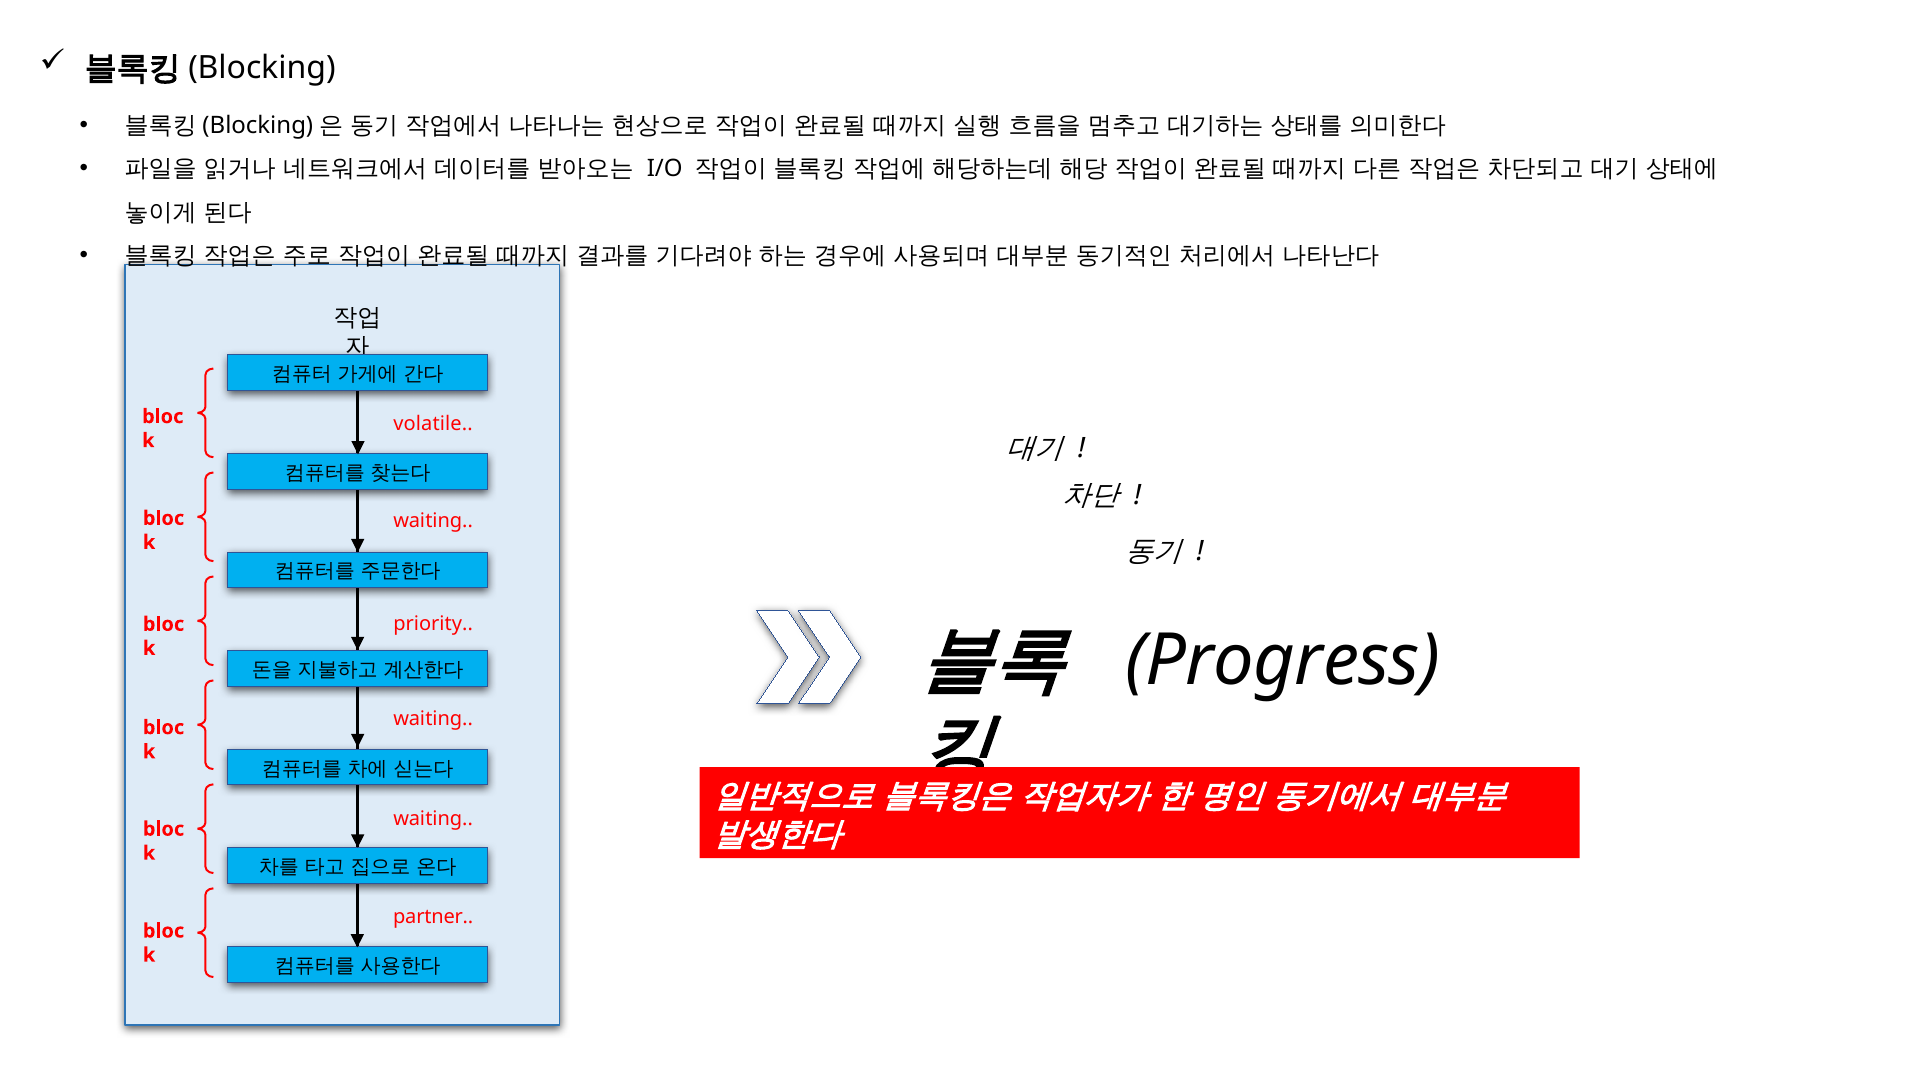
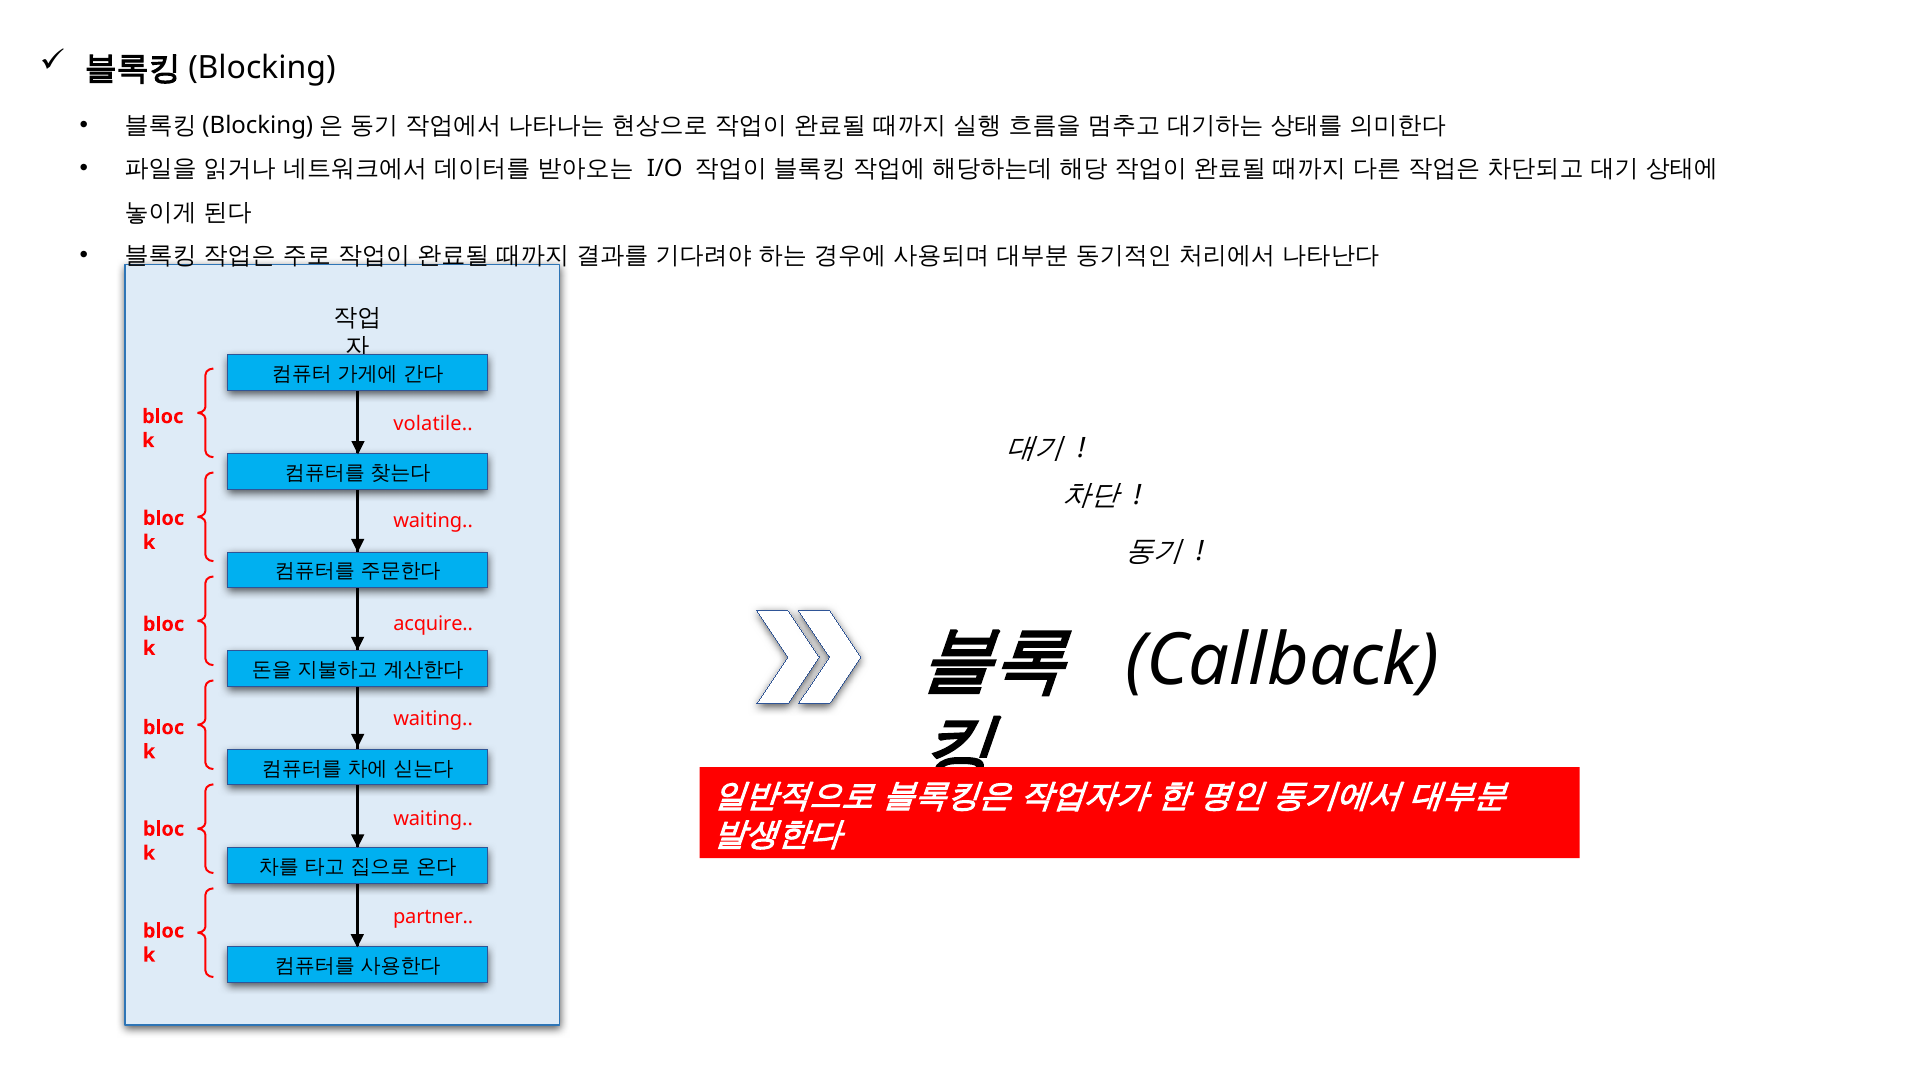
priority: priority -> acquire
Progress: Progress -> Callback
